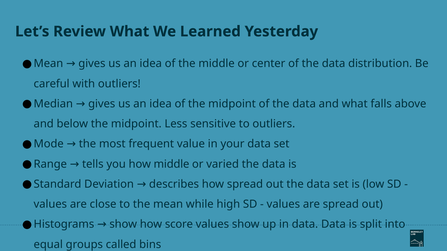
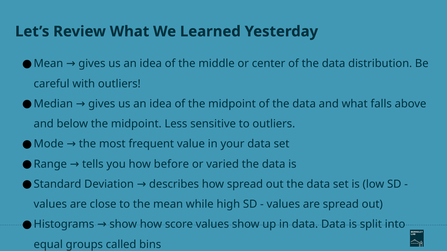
how middle: middle -> before
